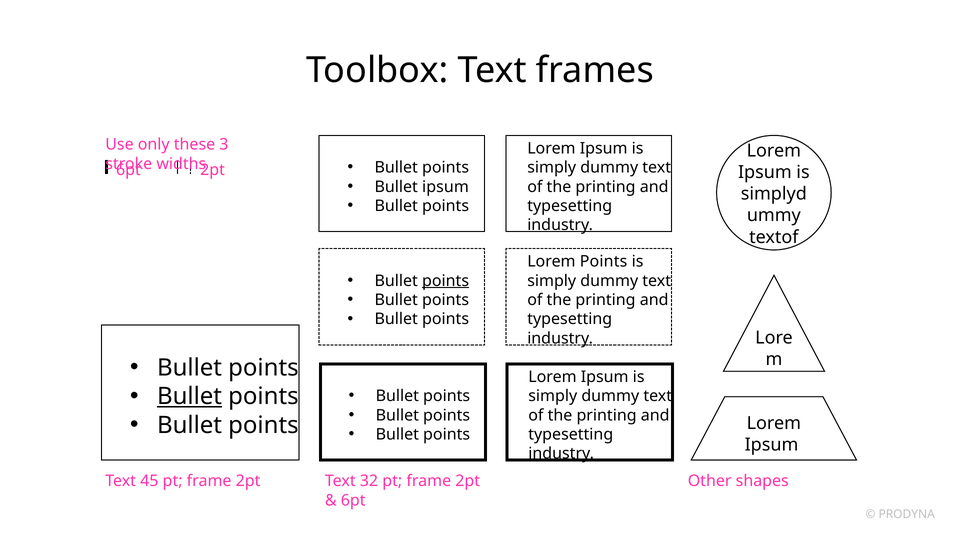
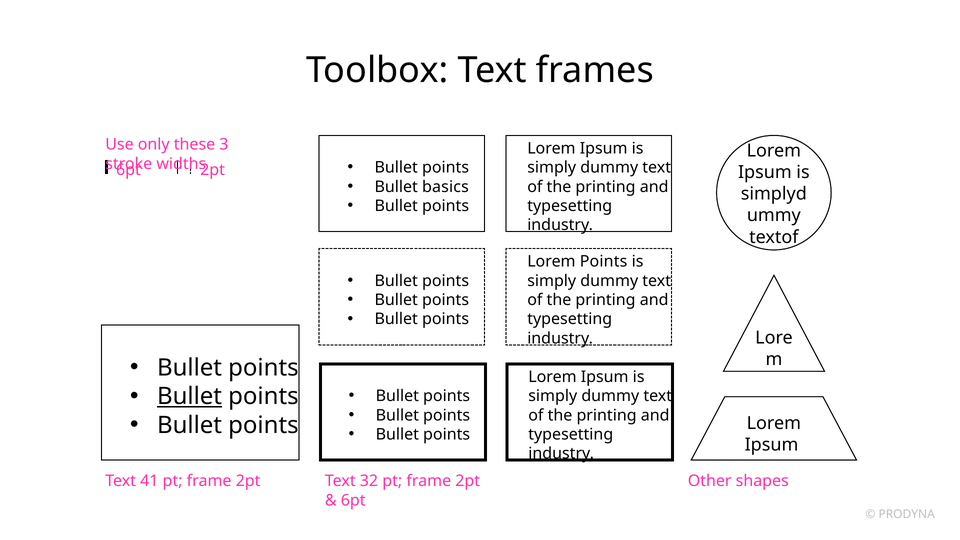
Bullet ipsum: ipsum -> basics
points at (446, 281) underline: present -> none
45: 45 -> 41
